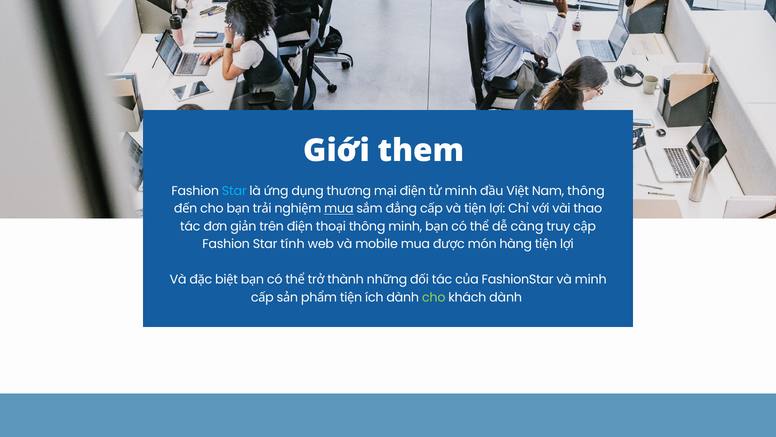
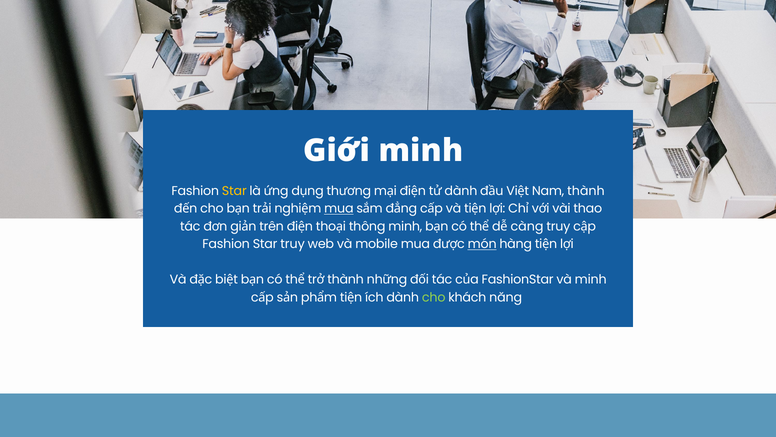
Giới them: them -> minh
Star at (234, 191) colour: light blue -> yellow
minh at (461, 191): minh -> dành
Nam thông: thông -> thành
Star tính: tính -> truy
món underline: none -> present
khách dành: dành -> năng
